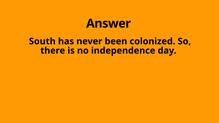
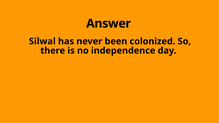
South: South -> Silwal
